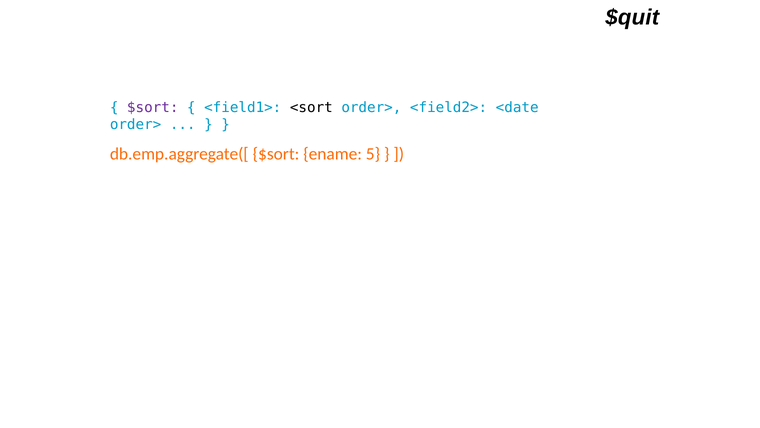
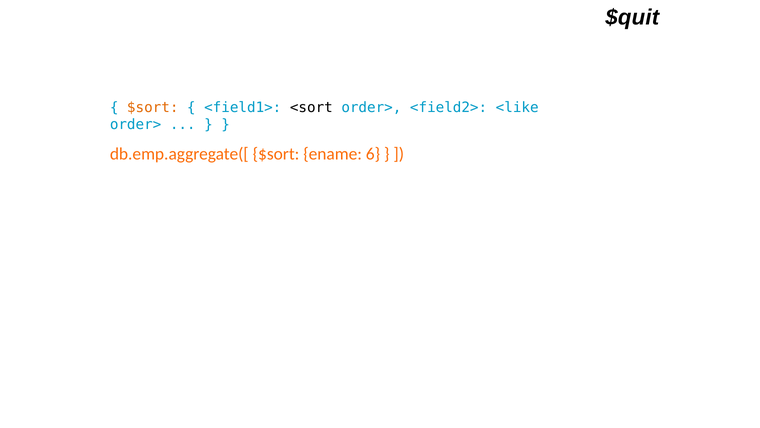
$sort at (153, 107) colour: purple -> orange
<date: <date -> <like
5: 5 -> 6
